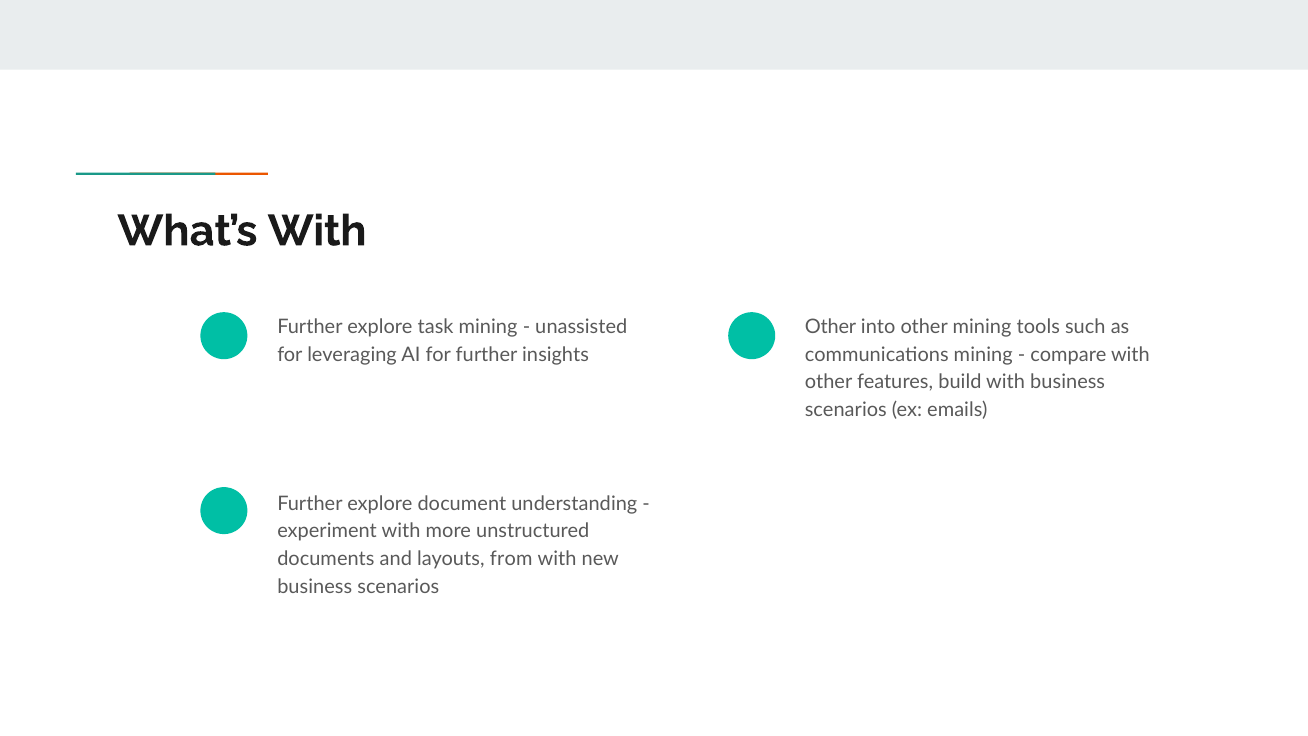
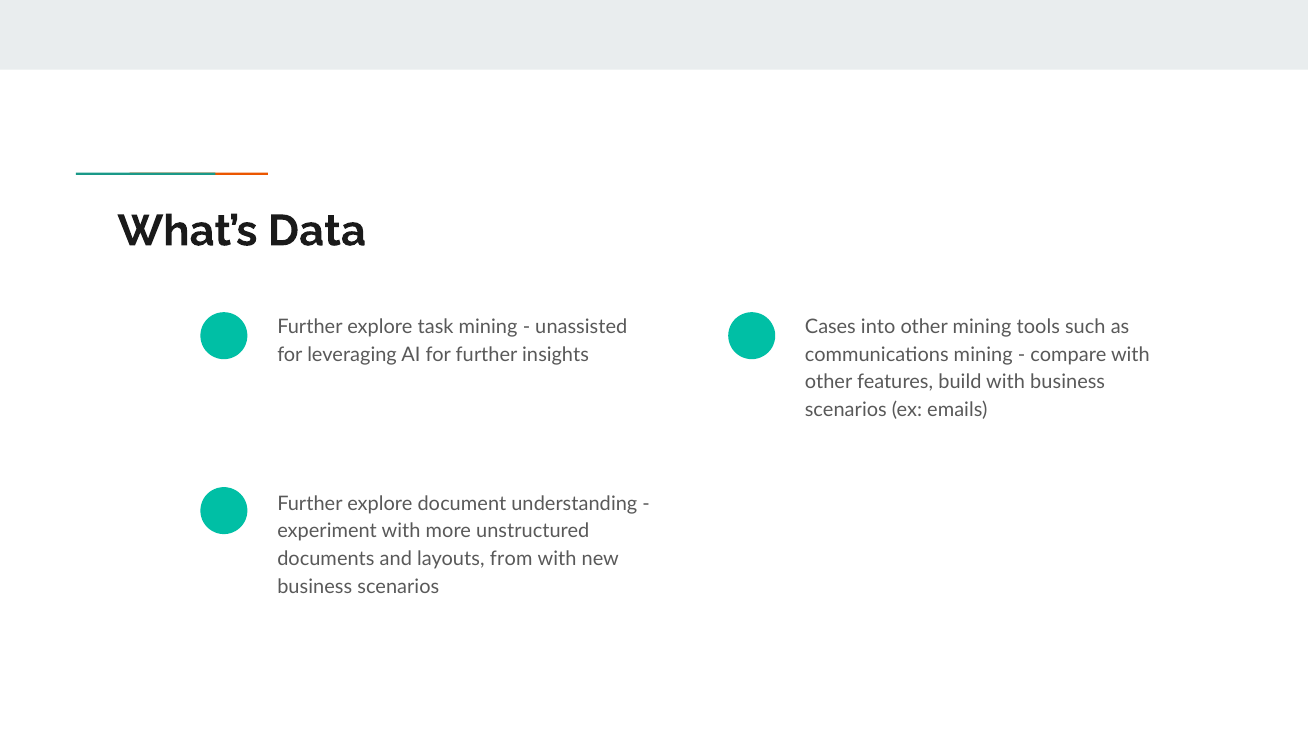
What’s With: With -> Data
Other at (831, 327): Other -> Cases
